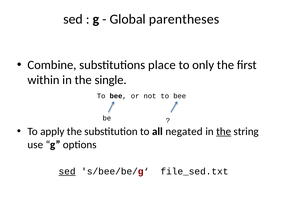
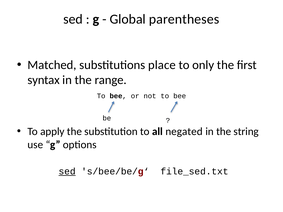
Combine: Combine -> Matched
within: within -> syntax
single: single -> range
the at (224, 132) underline: present -> none
